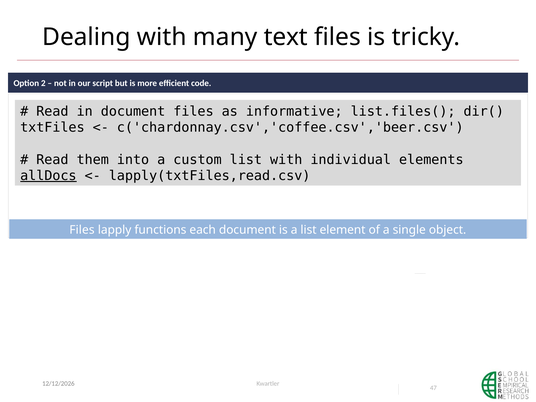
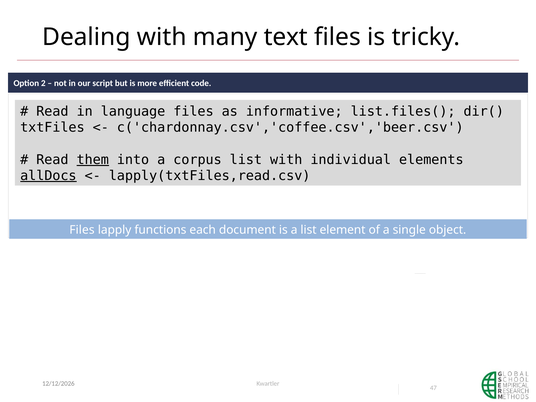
in document: document -> language
them underline: none -> present
custom: custom -> corpus
